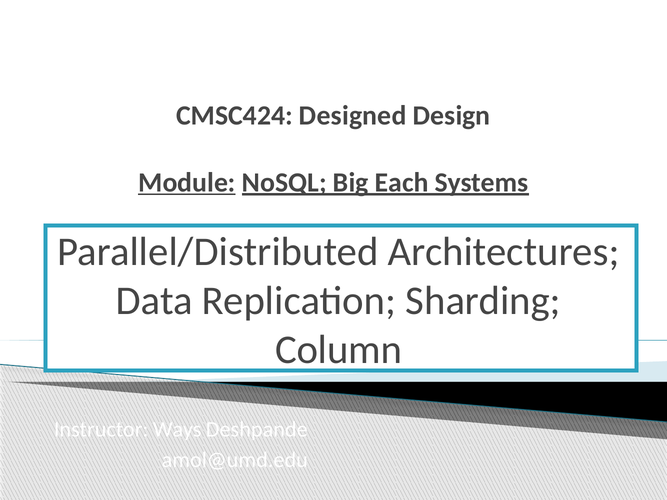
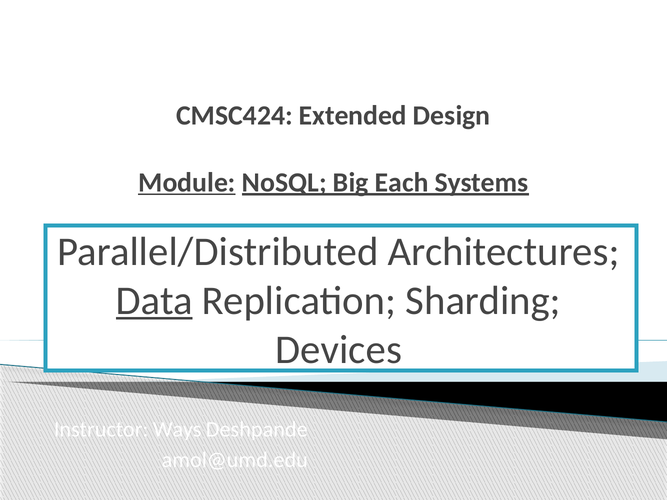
Designed: Designed -> Extended
Data underline: none -> present
Column: Column -> Devices
